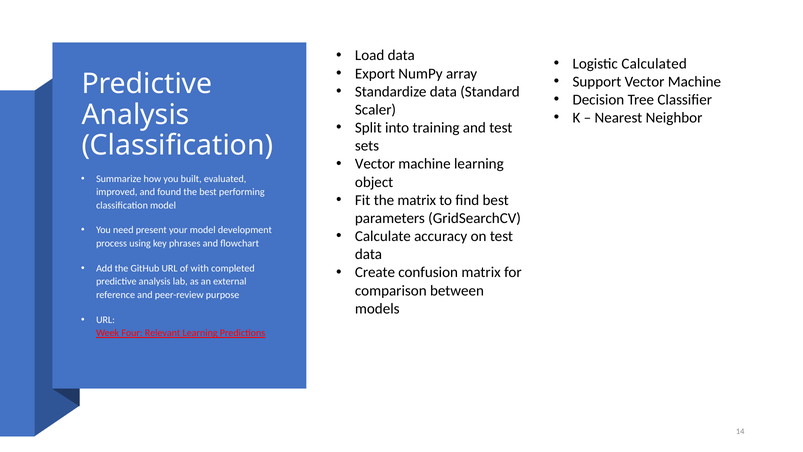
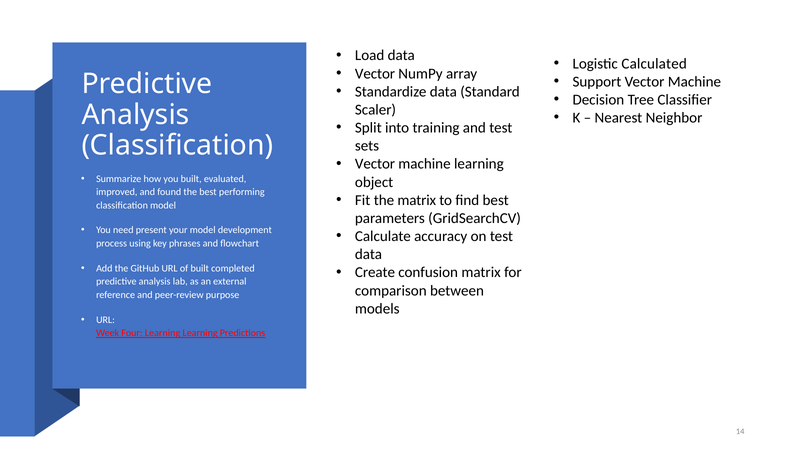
Export at (375, 74): Export -> Vector
of with: with -> built
Four Relevant: Relevant -> Learning
